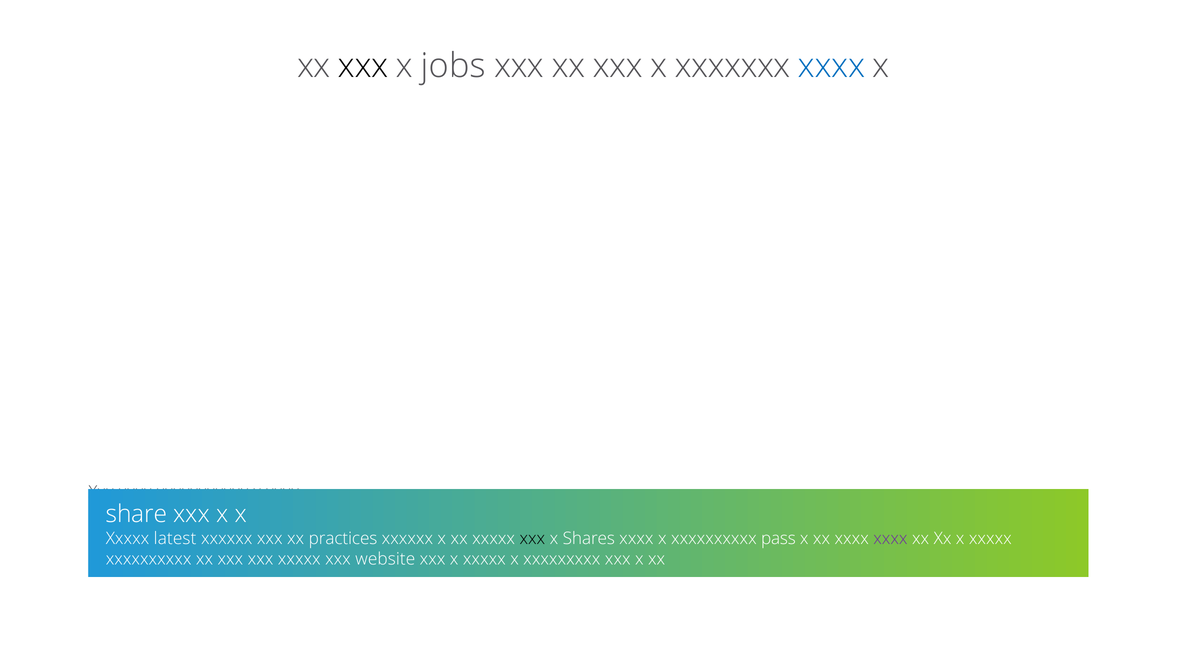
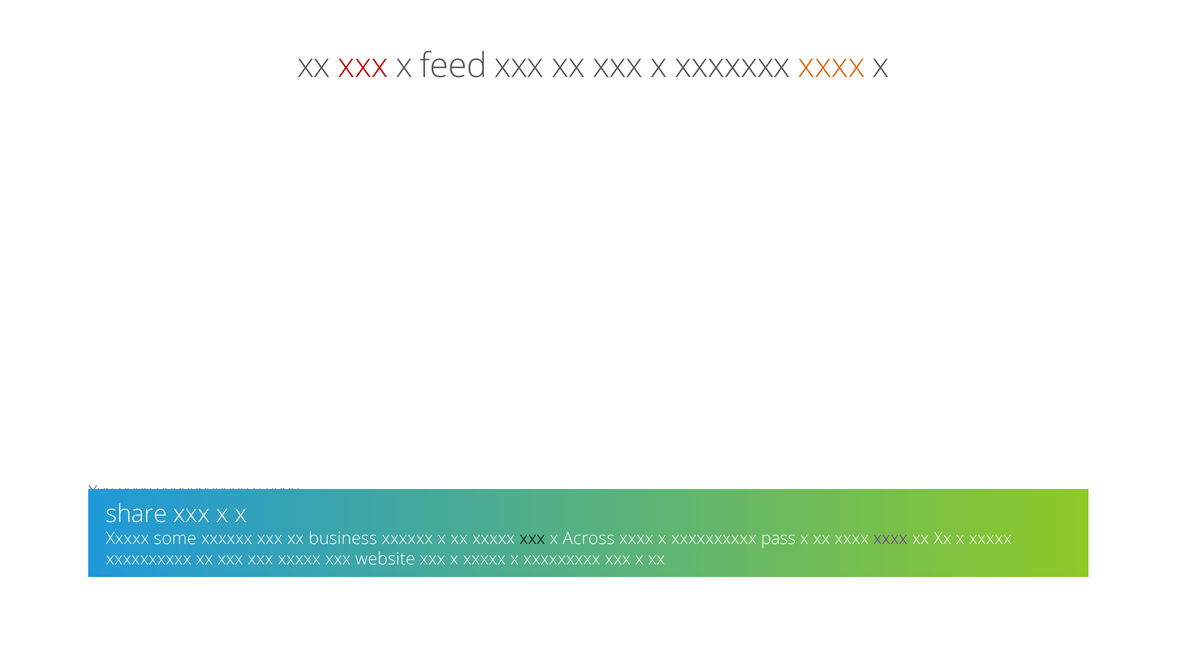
xxx at (363, 66) colour: black -> red
jobs: jobs -> feed
xxxx at (831, 66) colour: blue -> orange
latest: latest -> some
practices: practices -> business
Shares: Shares -> Across
